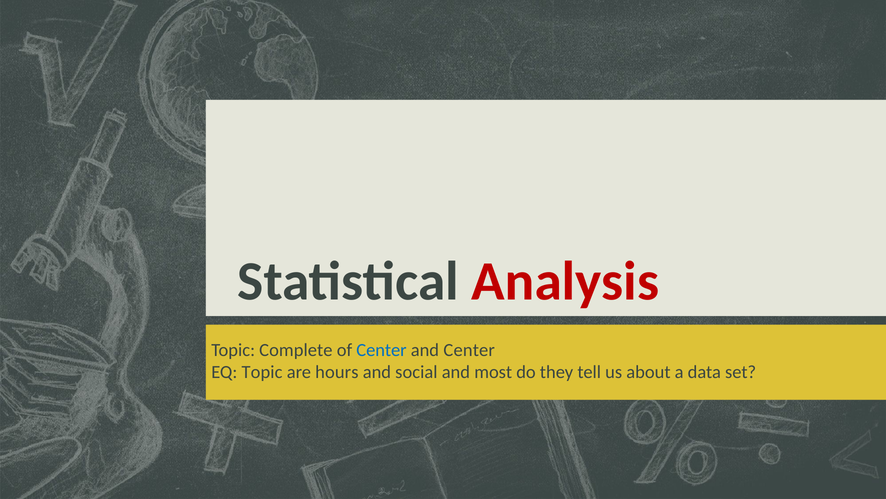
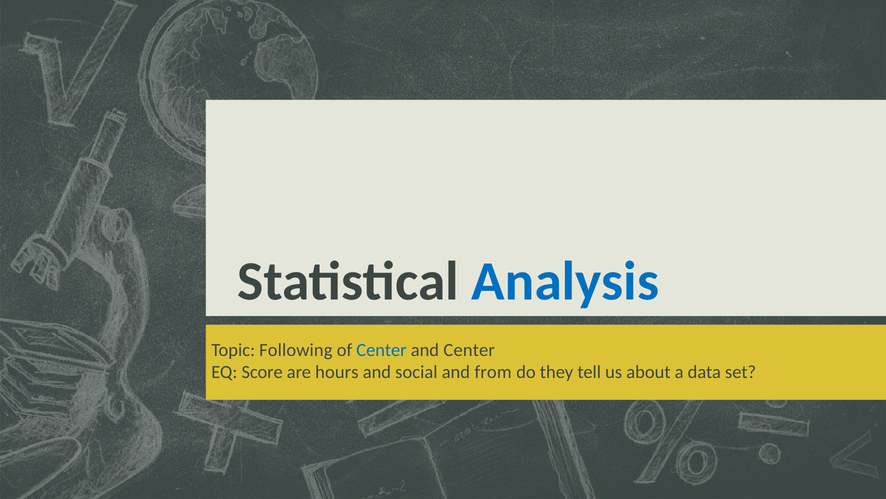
Analysis colour: red -> blue
Complete: Complete -> Following
EQ Topic: Topic -> Score
most: most -> from
